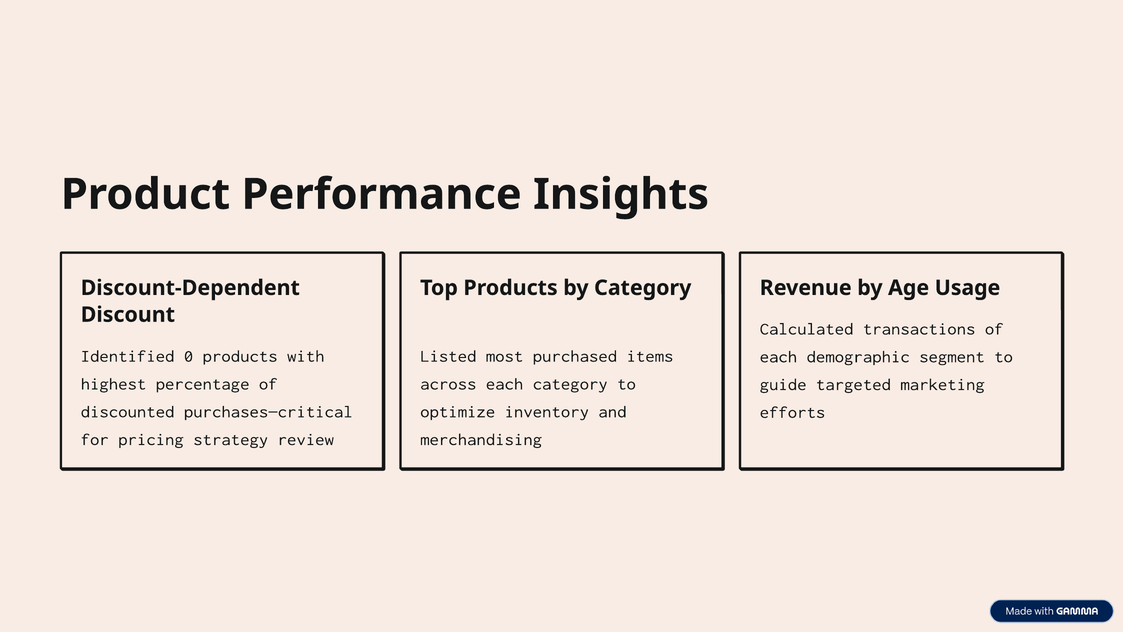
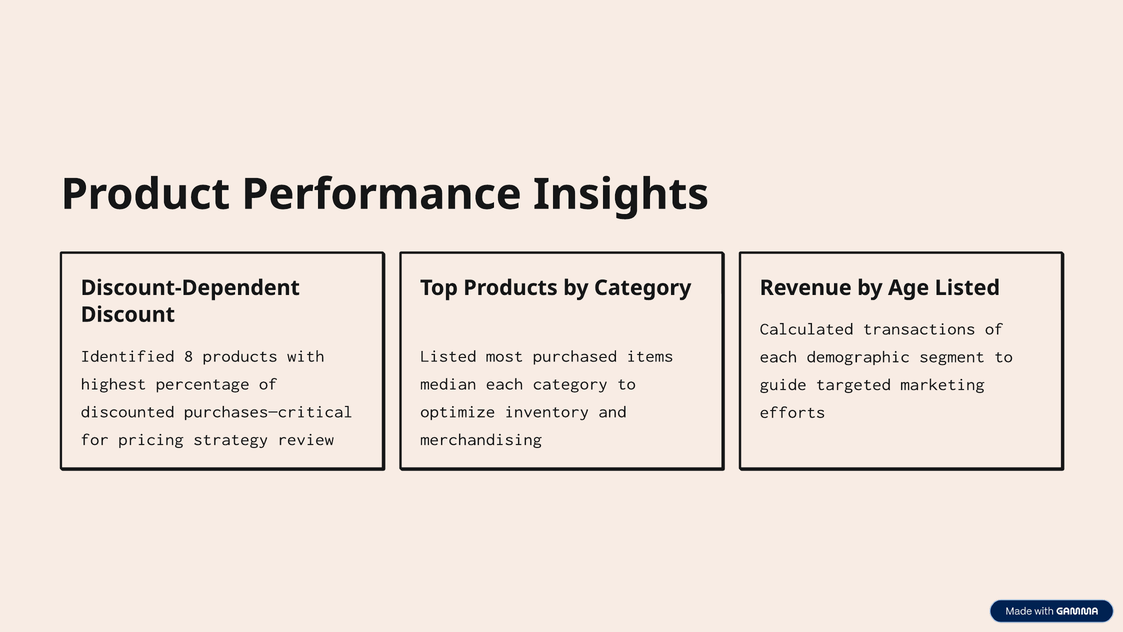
Age Usage: Usage -> Listed
0: 0 -> 8
across: across -> median
